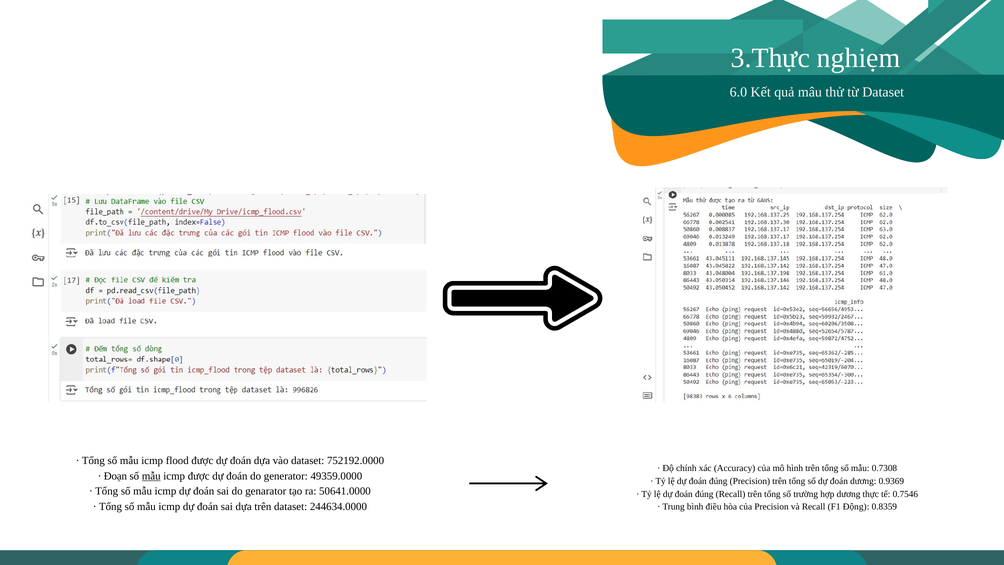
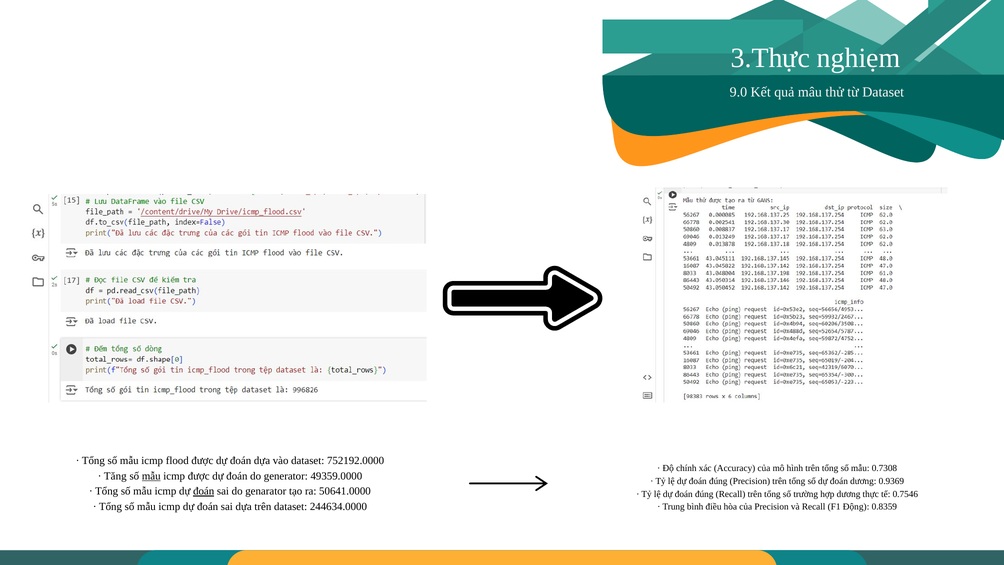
6.0: 6.0 -> 9.0
Đoạn: Đoạn -> Tăng
đoán at (204, 491) underline: none -> present
